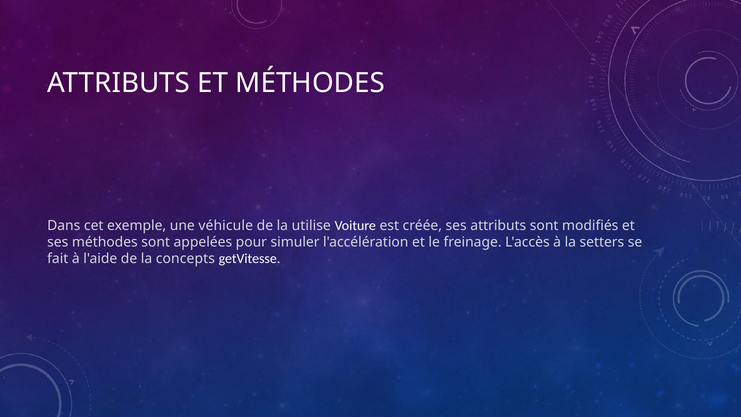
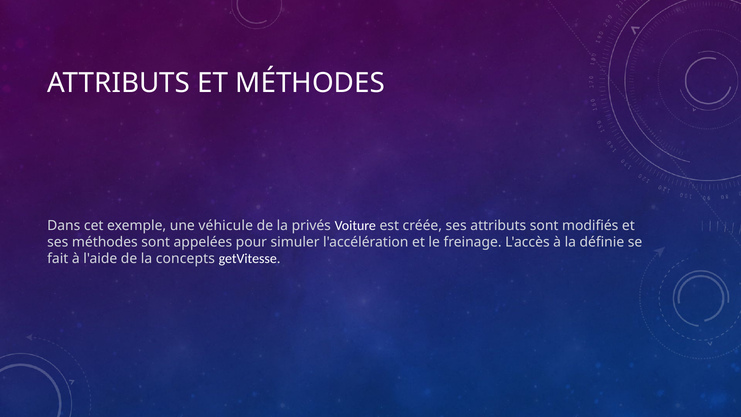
utilise: utilise -> privés
setters: setters -> définie
